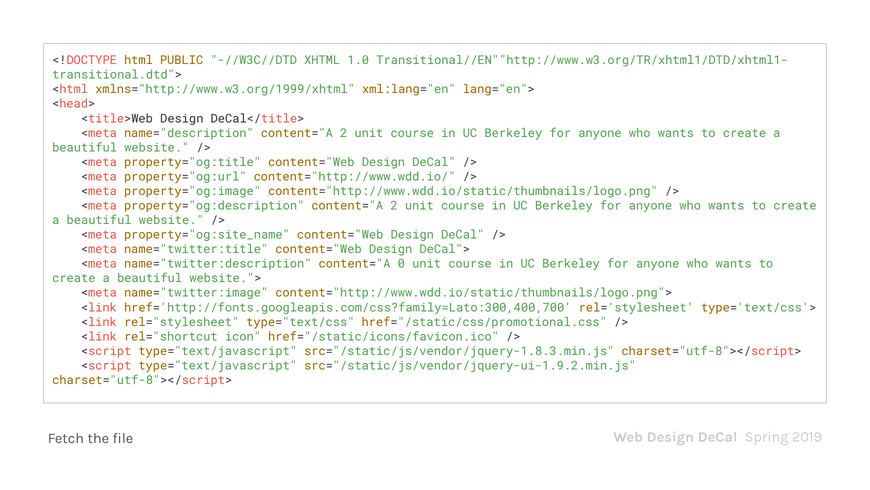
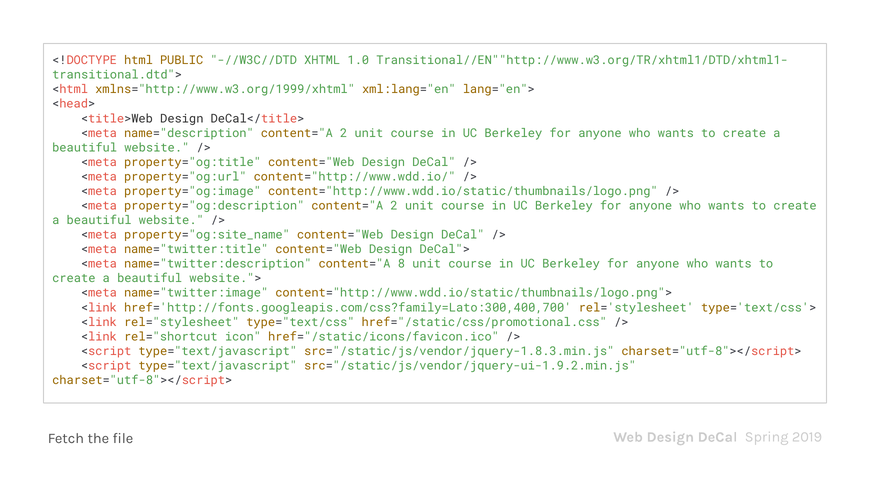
0: 0 -> 8
